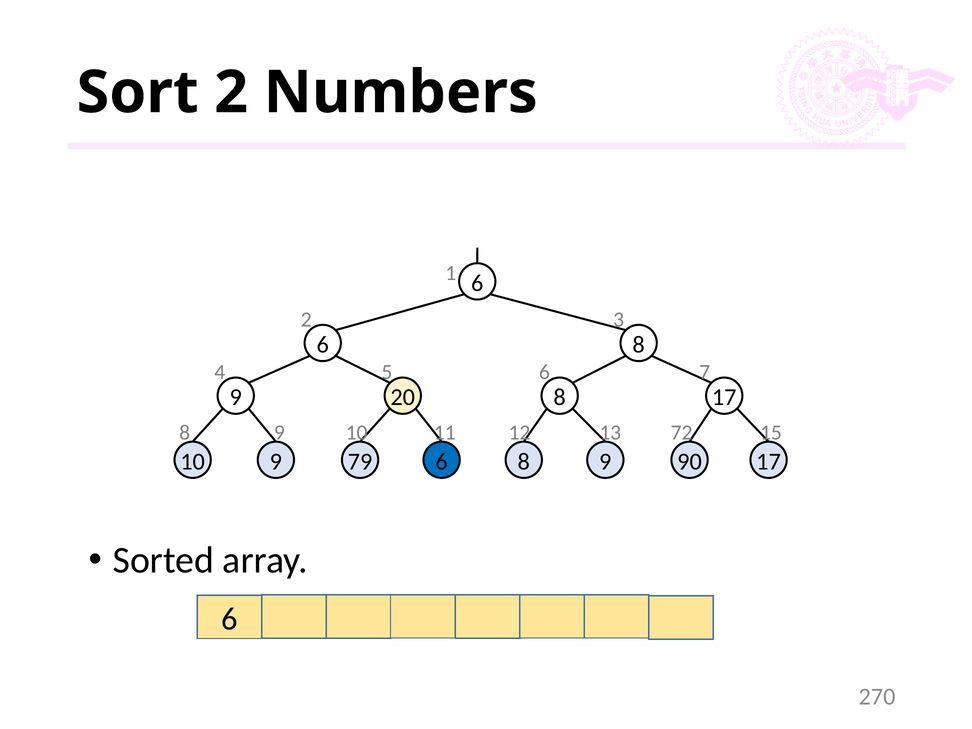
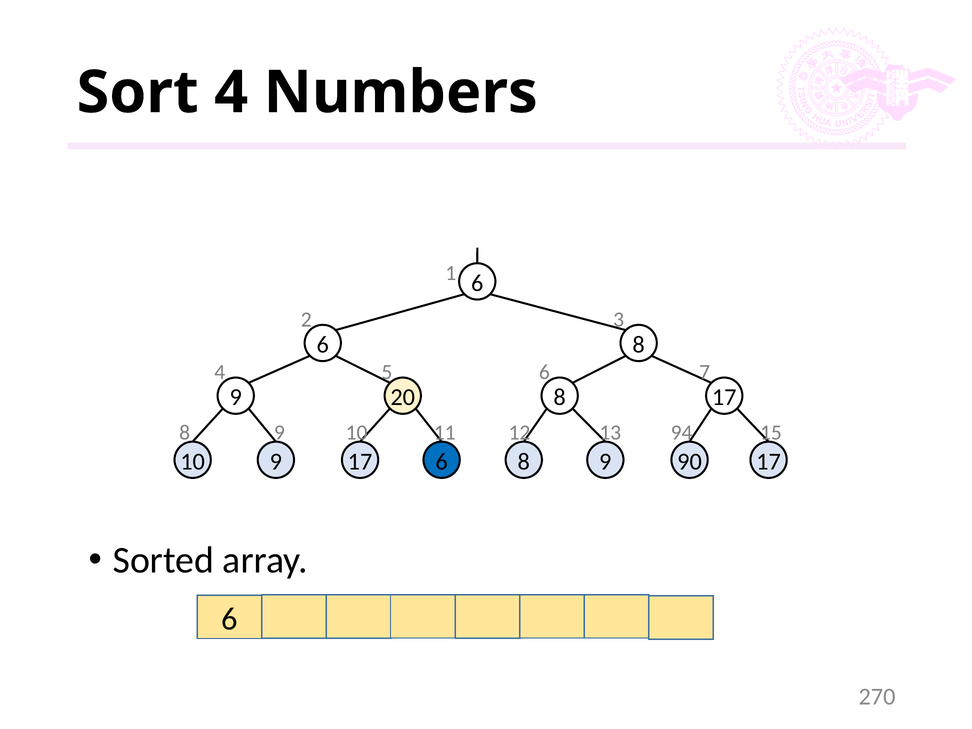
Sort 2: 2 -> 4
72: 72 -> 94
9 79: 79 -> 17
